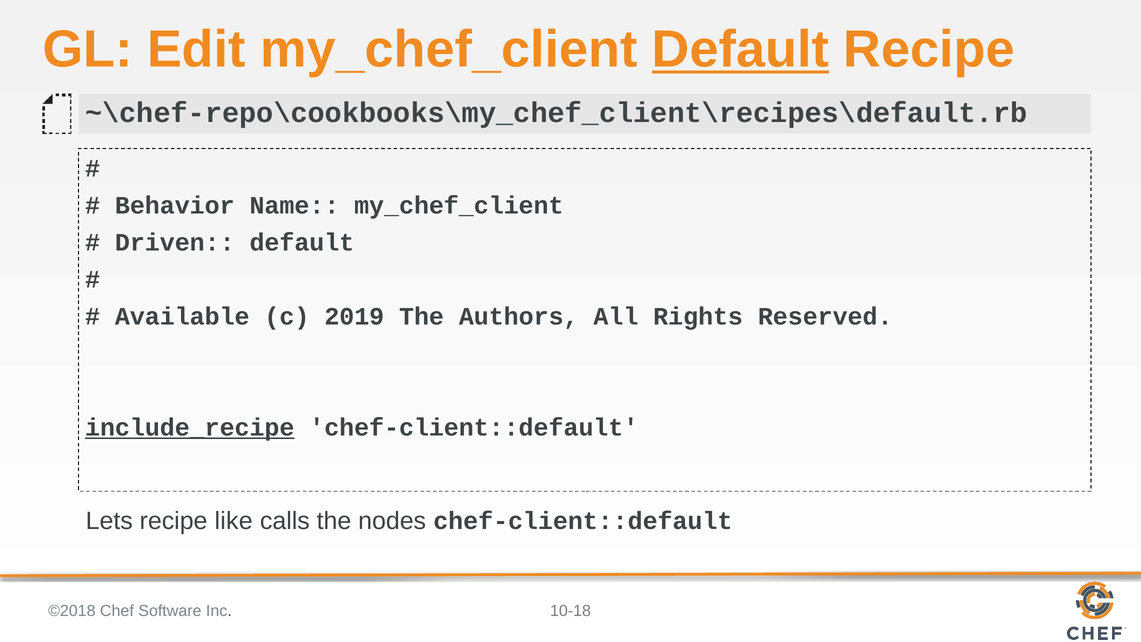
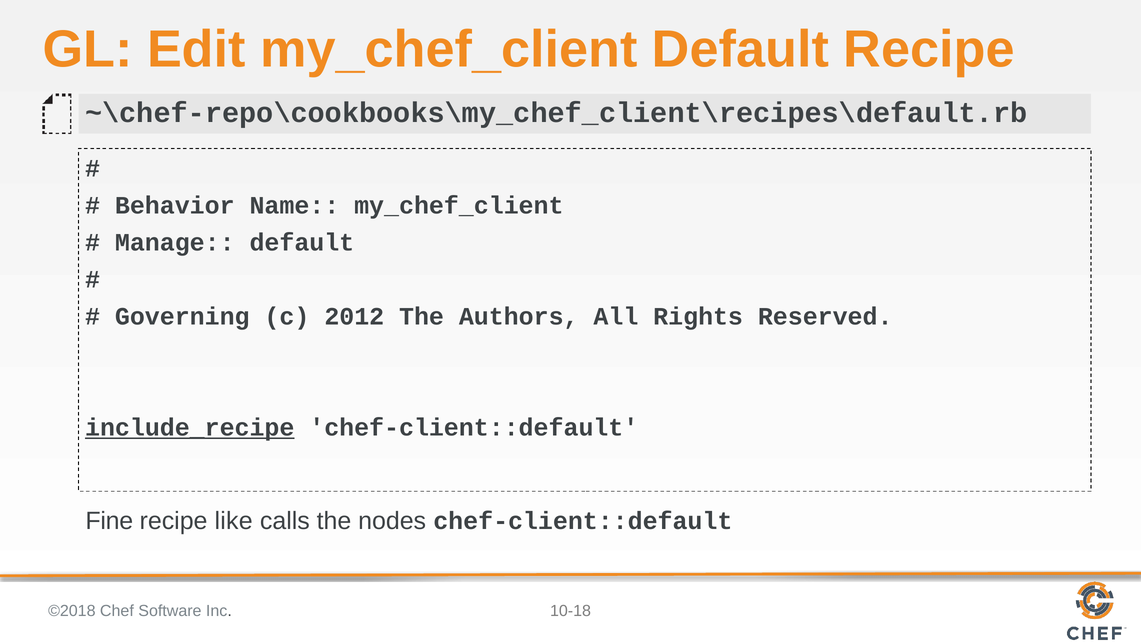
Default at (740, 49) underline: present -> none
Driven: Driven -> Manage
Available: Available -> Governing
2019: 2019 -> 2012
Lets: Lets -> Fine
